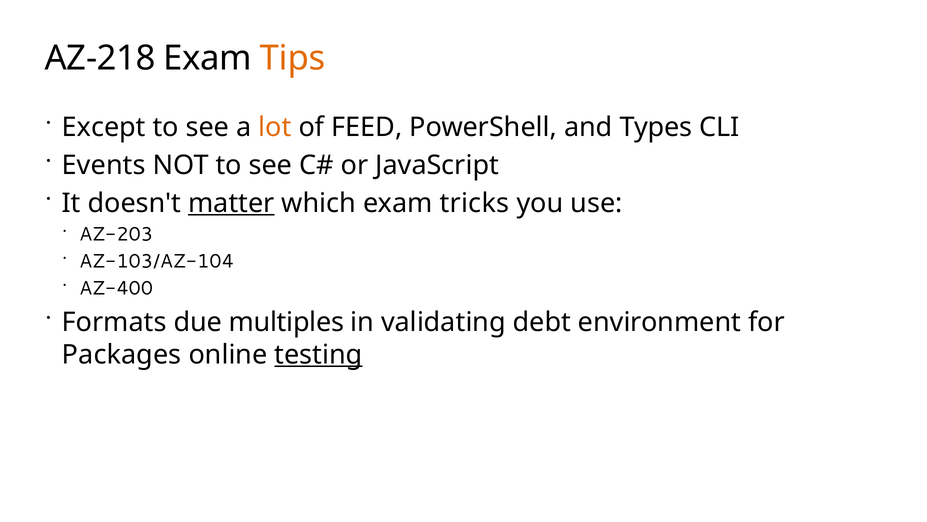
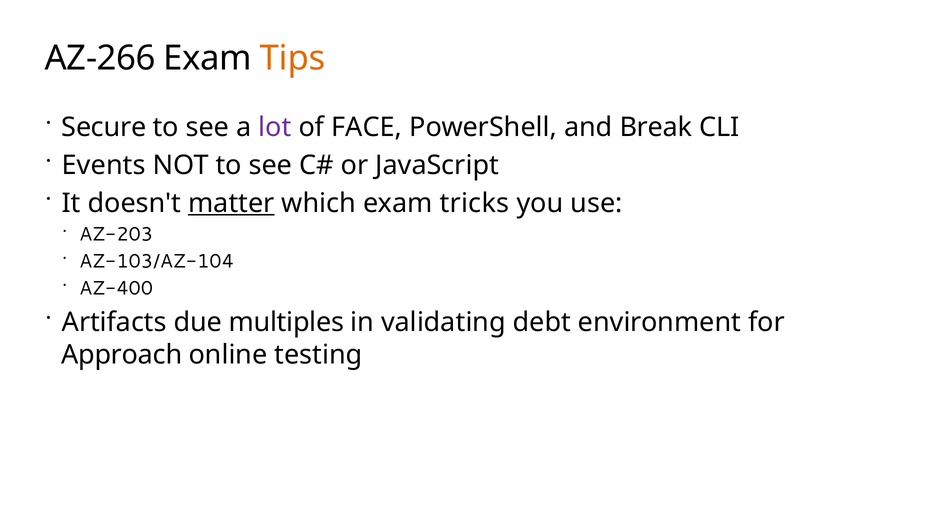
AZ-218: AZ-218 -> AZ-266
Except: Except -> Secure
lot colour: orange -> purple
FEED: FEED -> FACE
Types: Types -> Break
Formats: Formats -> Artifacts
Packages: Packages -> Approach
testing underline: present -> none
